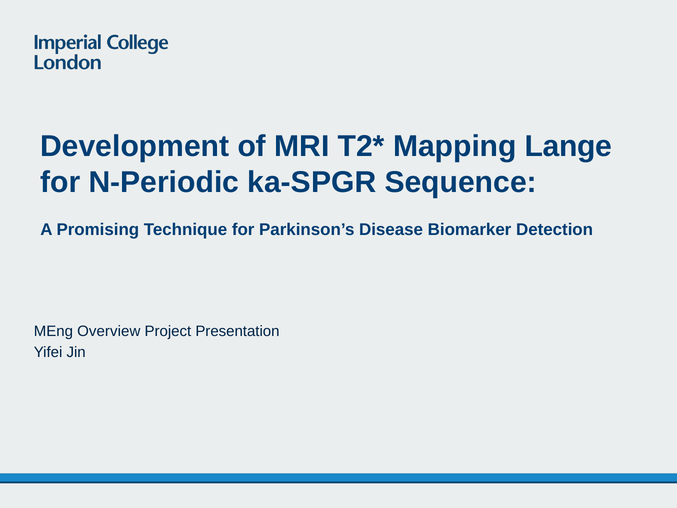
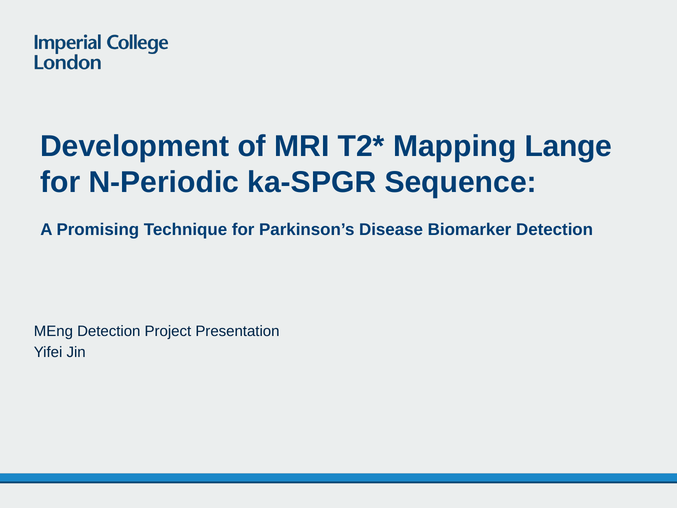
MEng Overview: Overview -> Detection
